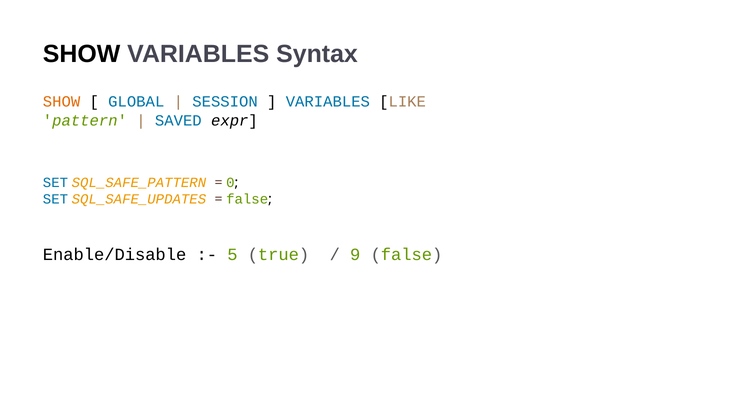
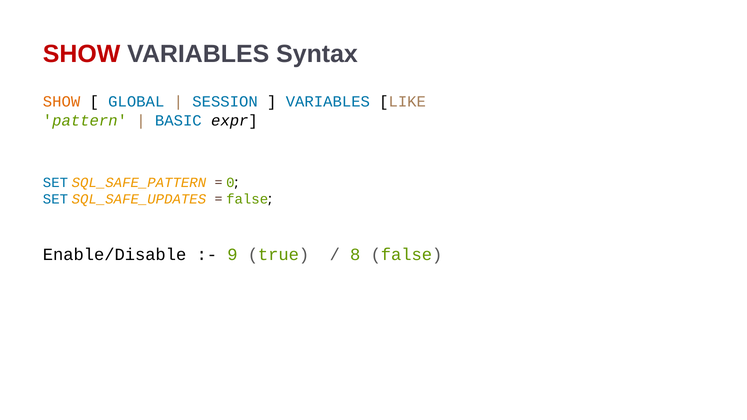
SHOW at (82, 54) colour: black -> red
SAVED: SAVED -> BASIC
5: 5 -> 9
9: 9 -> 8
